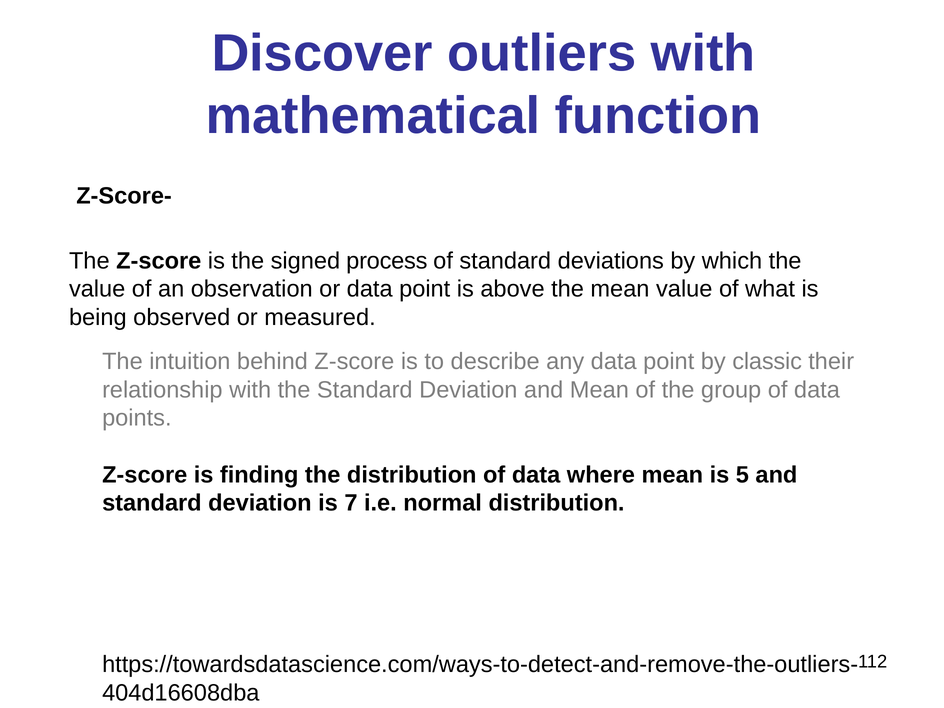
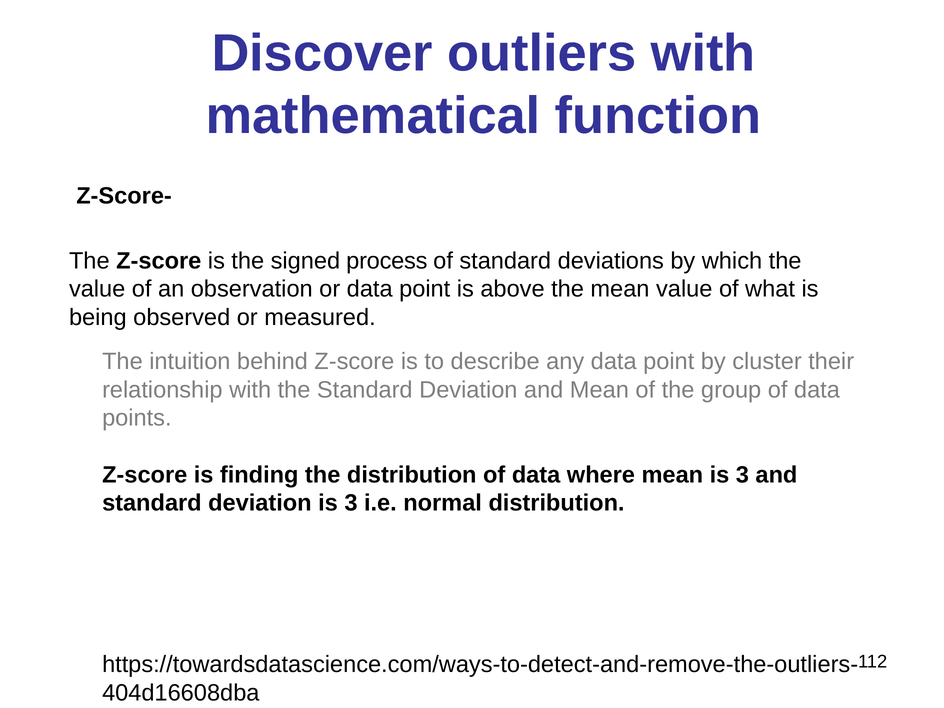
classic: classic -> cluster
mean is 5: 5 -> 3
deviation is 7: 7 -> 3
